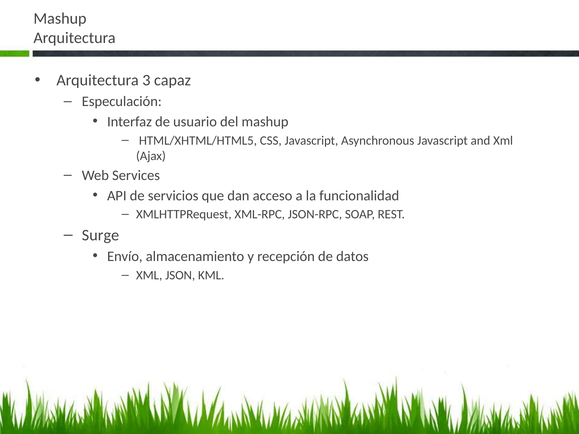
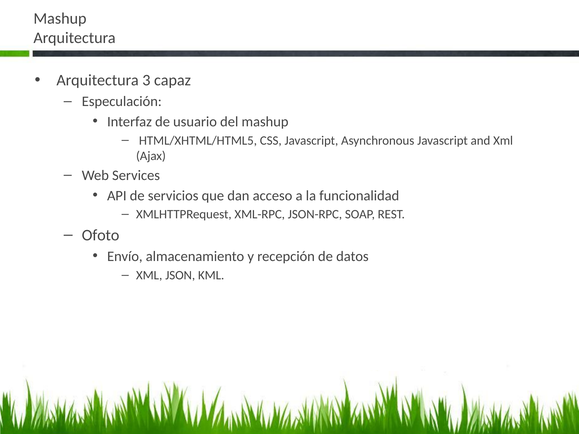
Surge: Surge -> Ofoto
